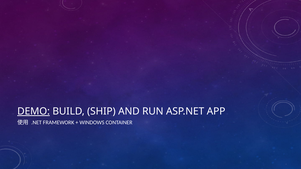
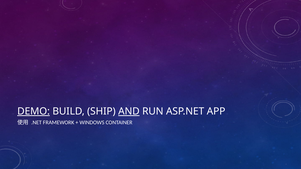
AND underline: none -> present
